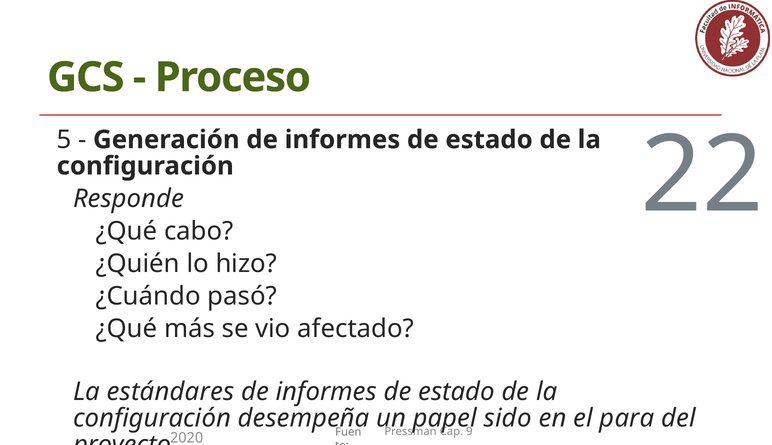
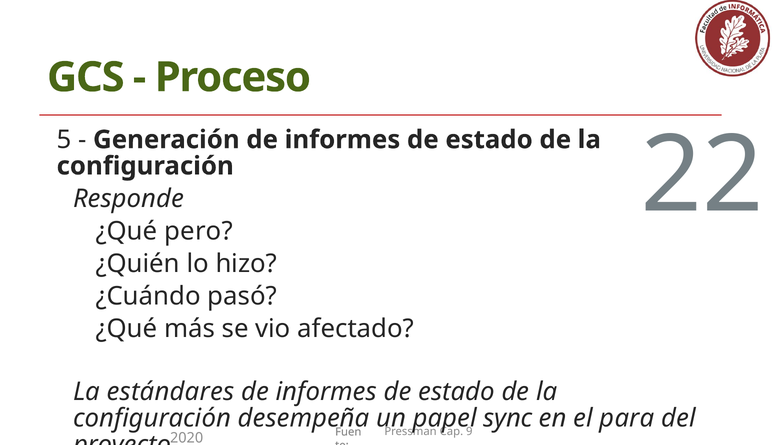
cabo: cabo -> pero
sido: sido -> sync
